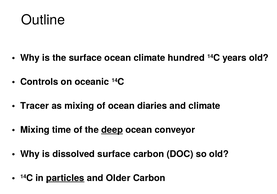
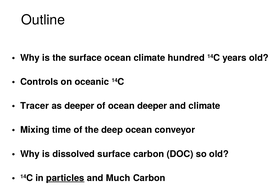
as mixing: mixing -> deeper
ocean diaries: diaries -> deeper
deep underline: present -> none
Older: Older -> Much
